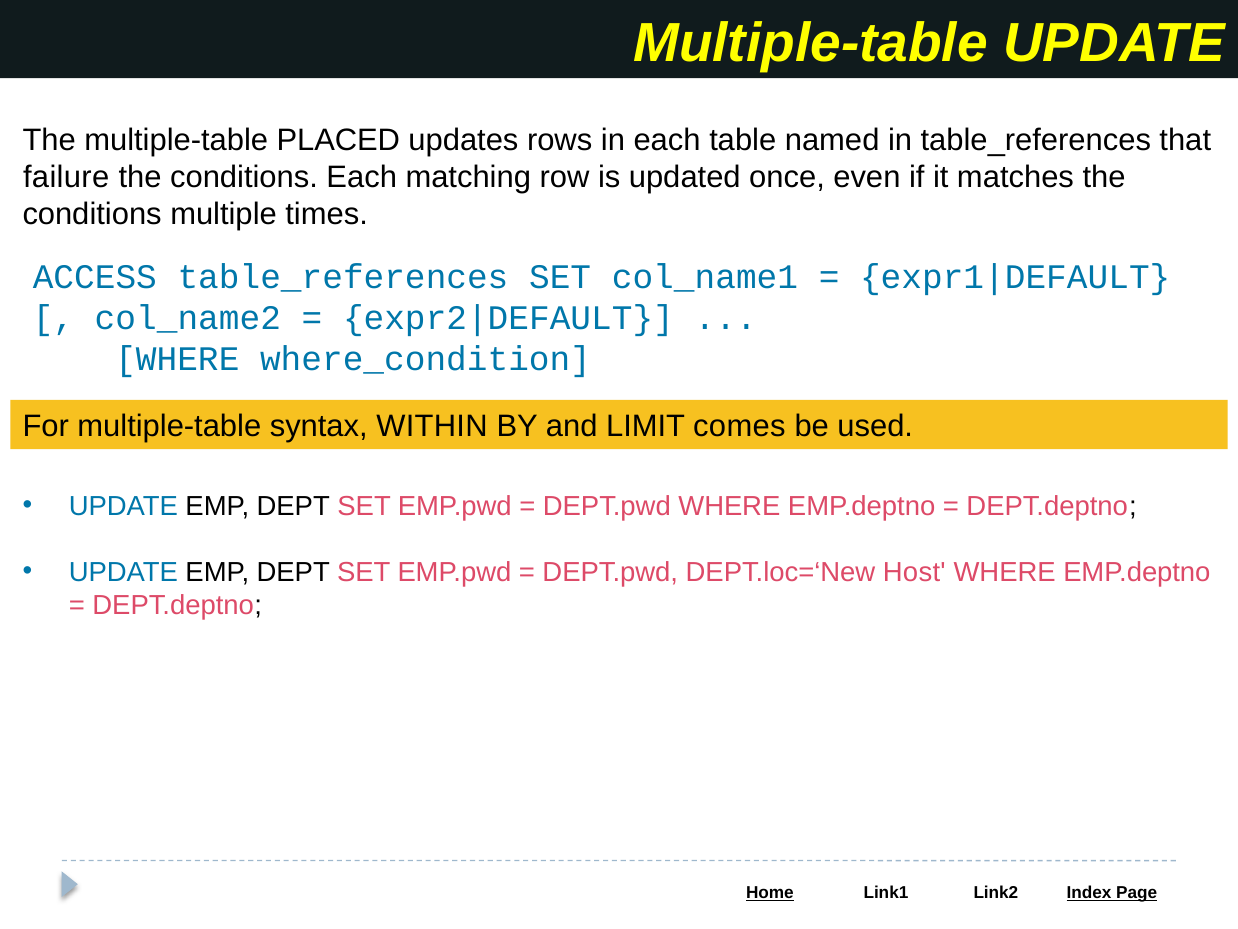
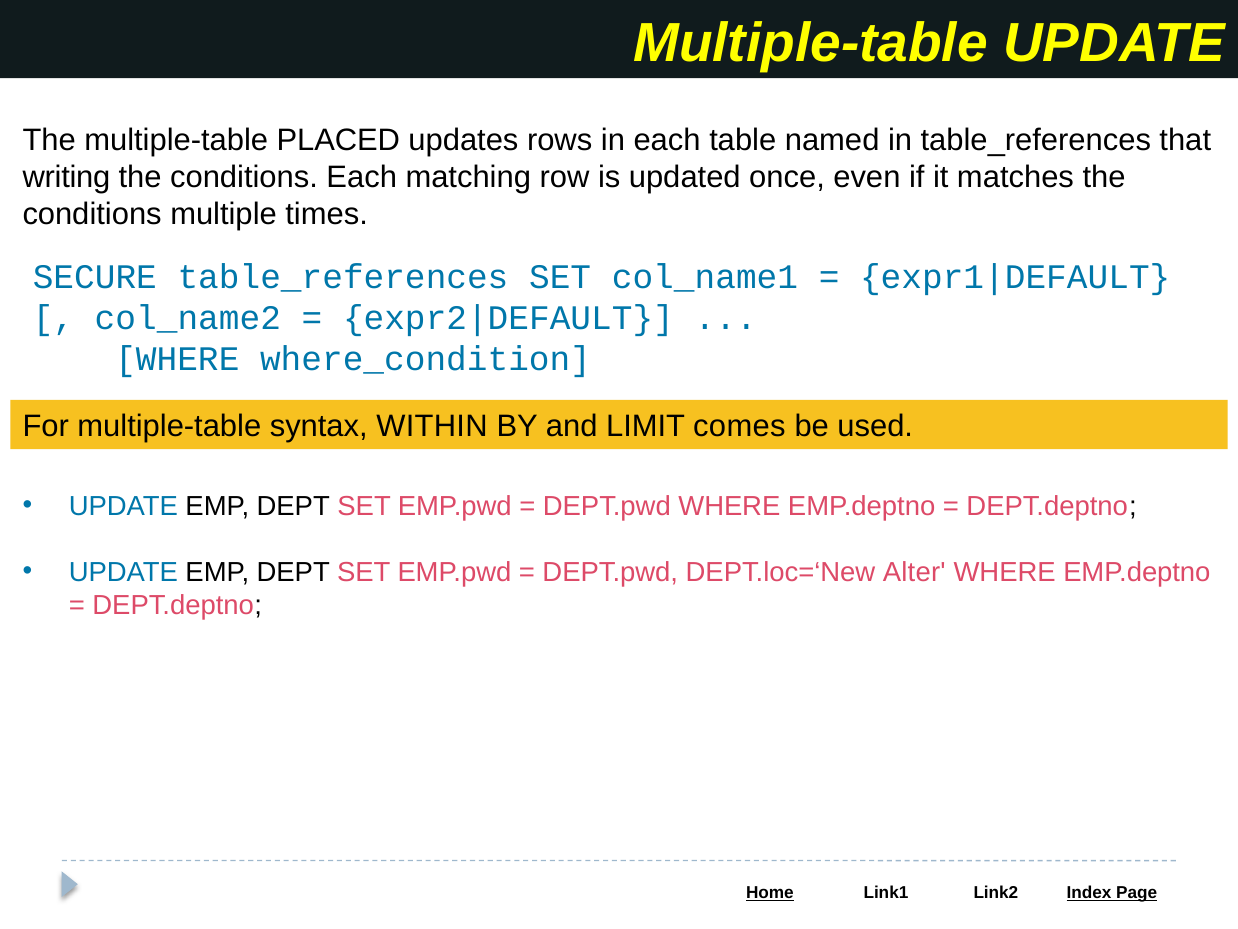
failure: failure -> writing
ACCESS: ACCESS -> SECURE
Host: Host -> Alter
